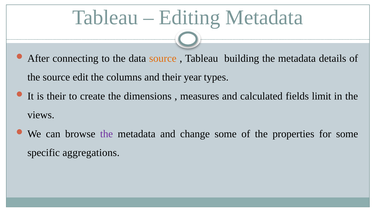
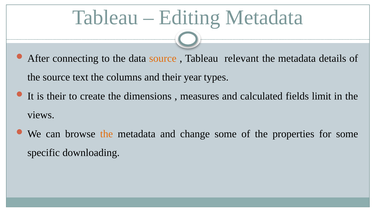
building: building -> relevant
edit: edit -> text
the at (107, 134) colour: purple -> orange
aggregations: aggregations -> downloading
